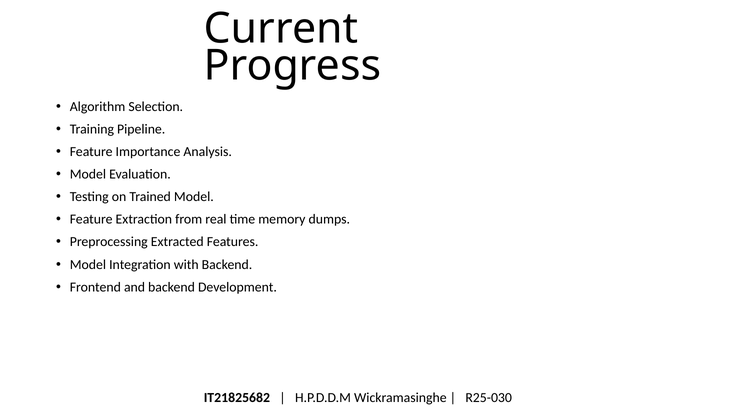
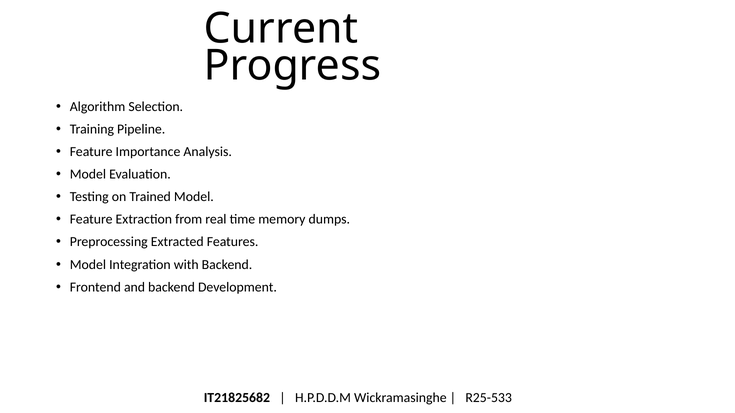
R25-030: R25-030 -> R25-533
